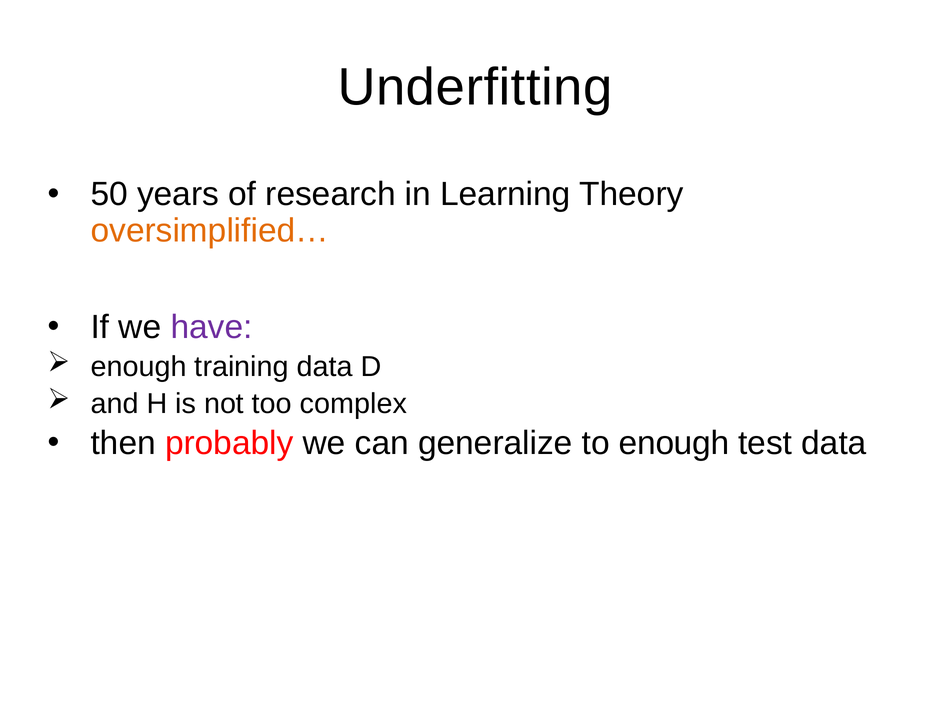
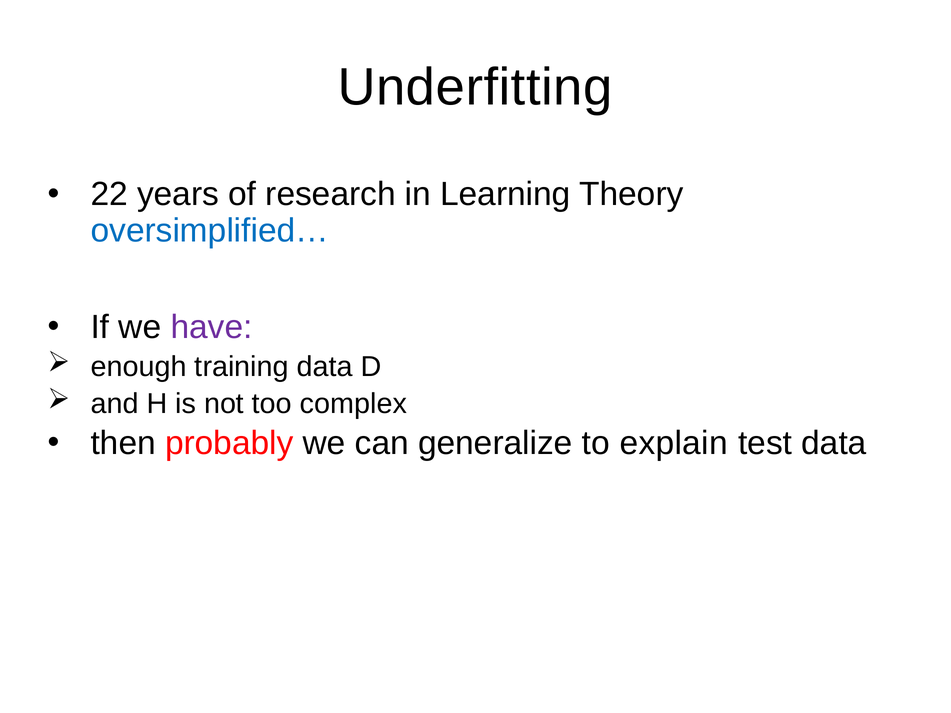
50: 50 -> 22
oversimplified… colour: orange -> blue
to enough: enough -> explain
